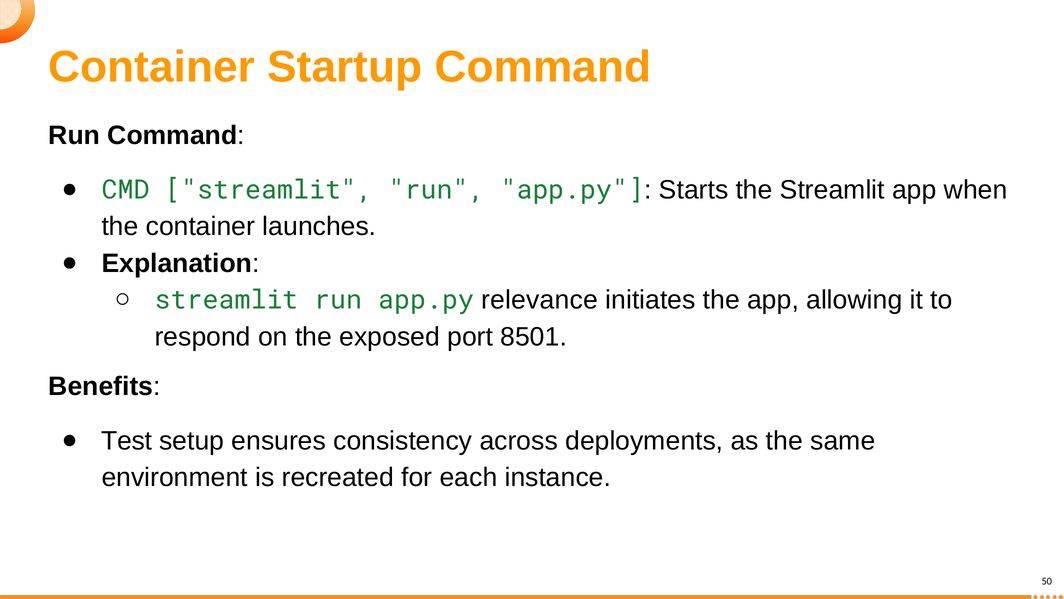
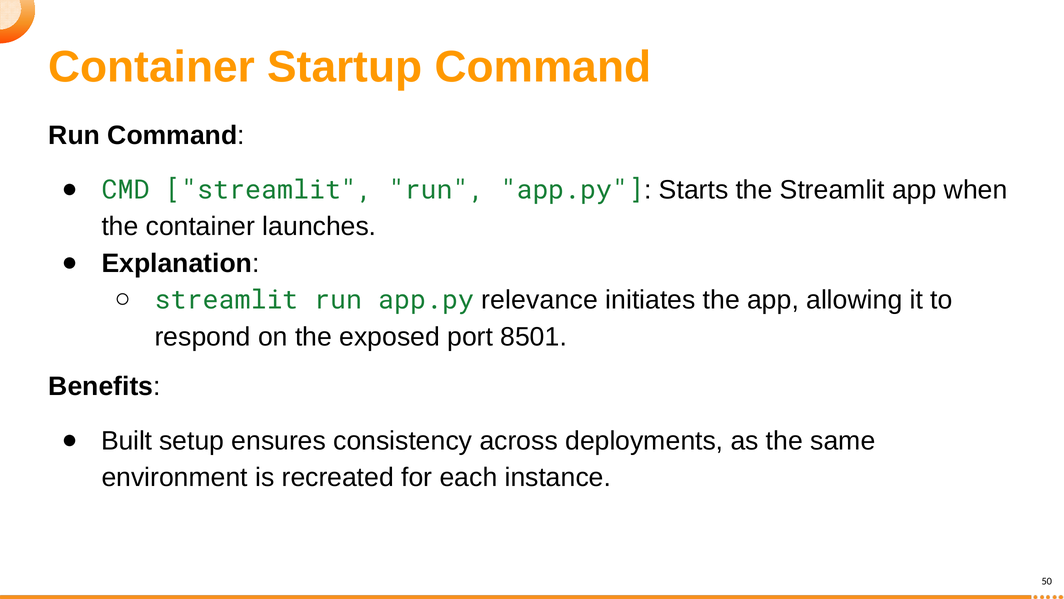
Test: Test -> Built
